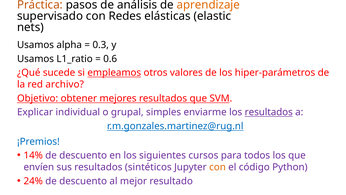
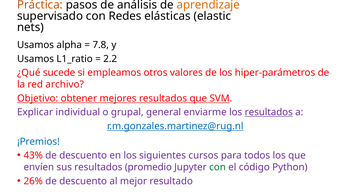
0.3: 0.3 -> 7.8
0.6: 0.6 -> 2.2
empleamos underline: present -> none
simples: simples -> general
14%: 14% -> 43%
sintéticos: sintéticos -> promedio
con at (217, 167) colour: orange -> green
24%: 24% -> 26%
